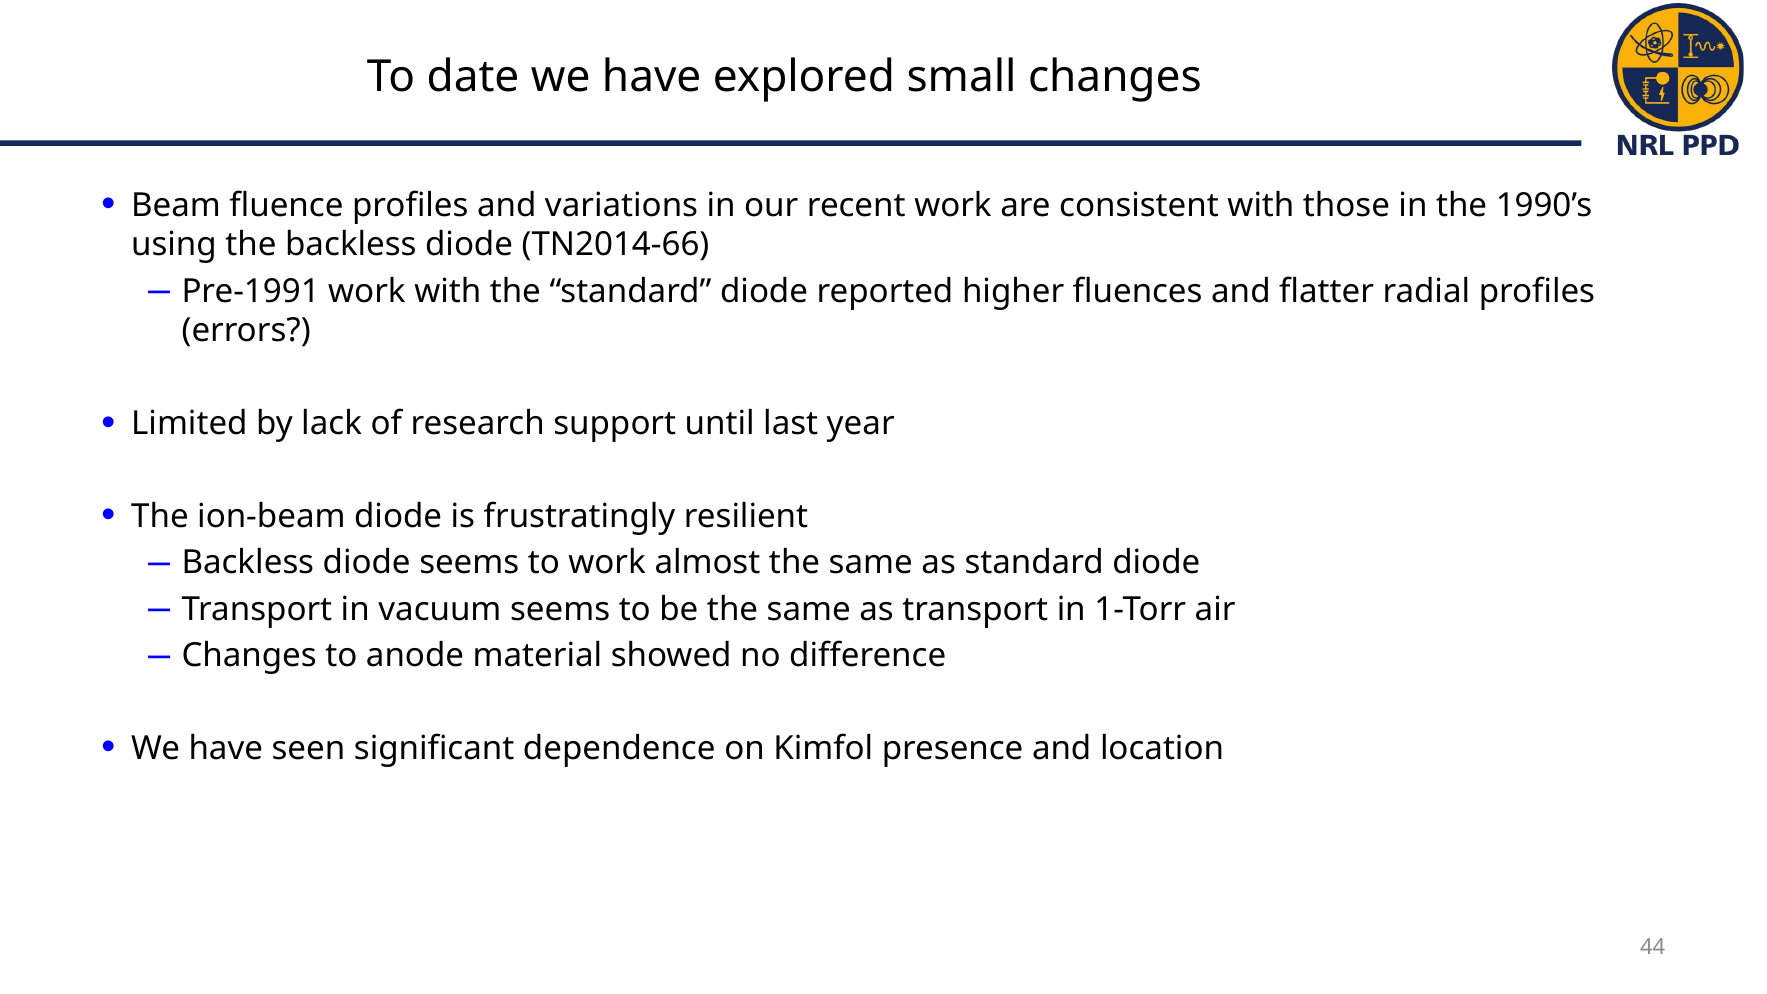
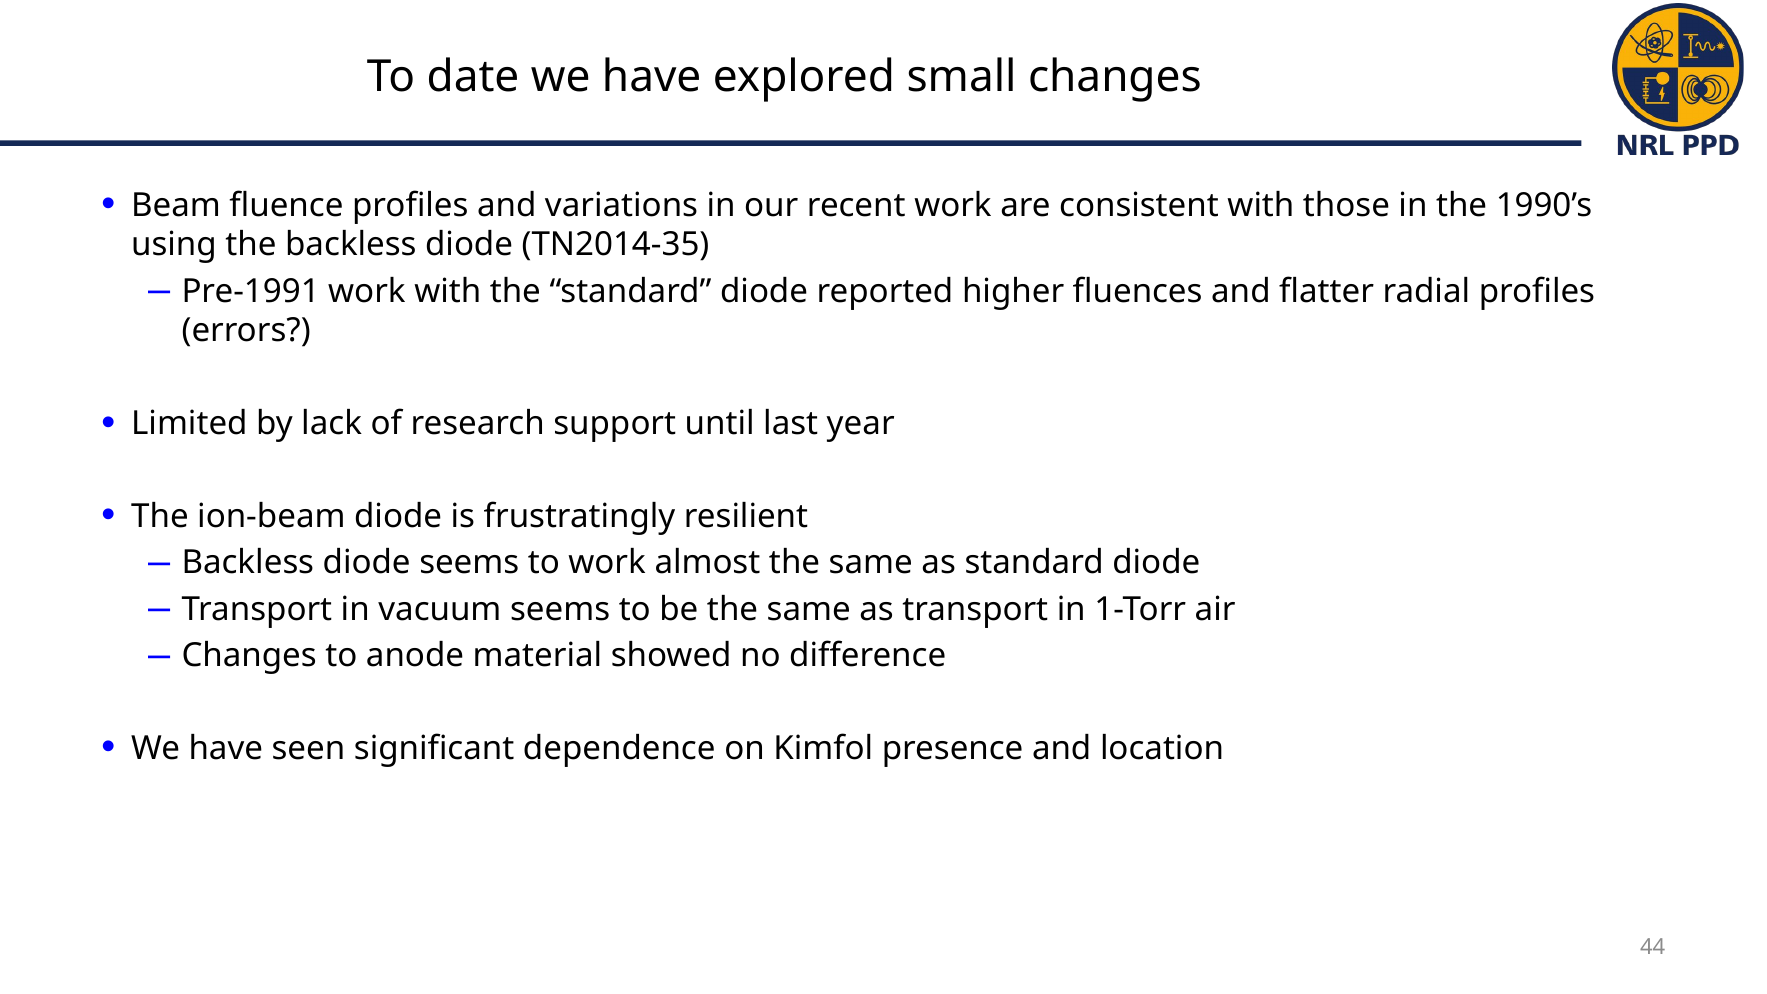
TN2014-66: TN2014-66 -> TN2014-35
